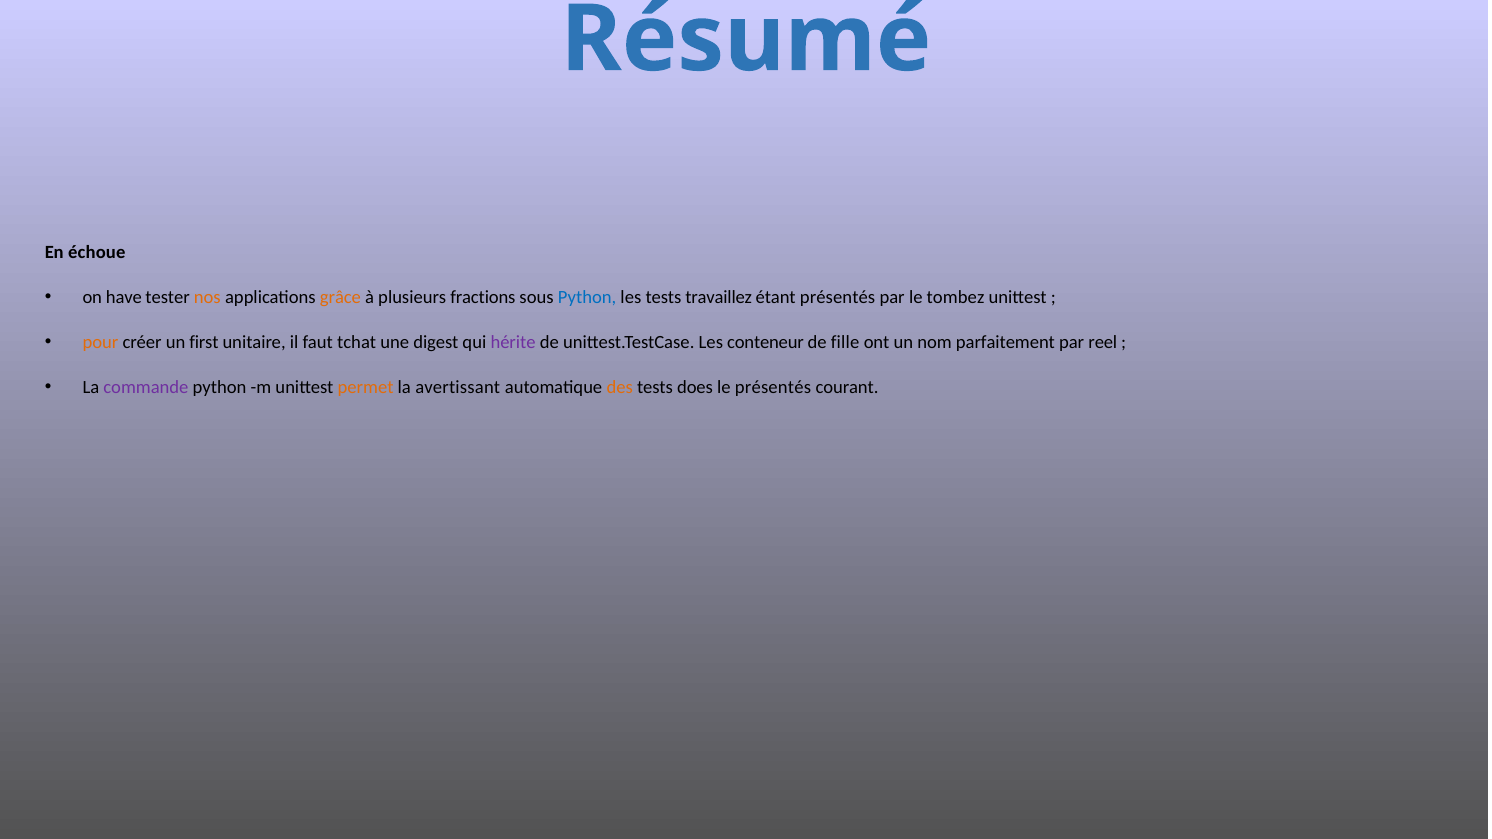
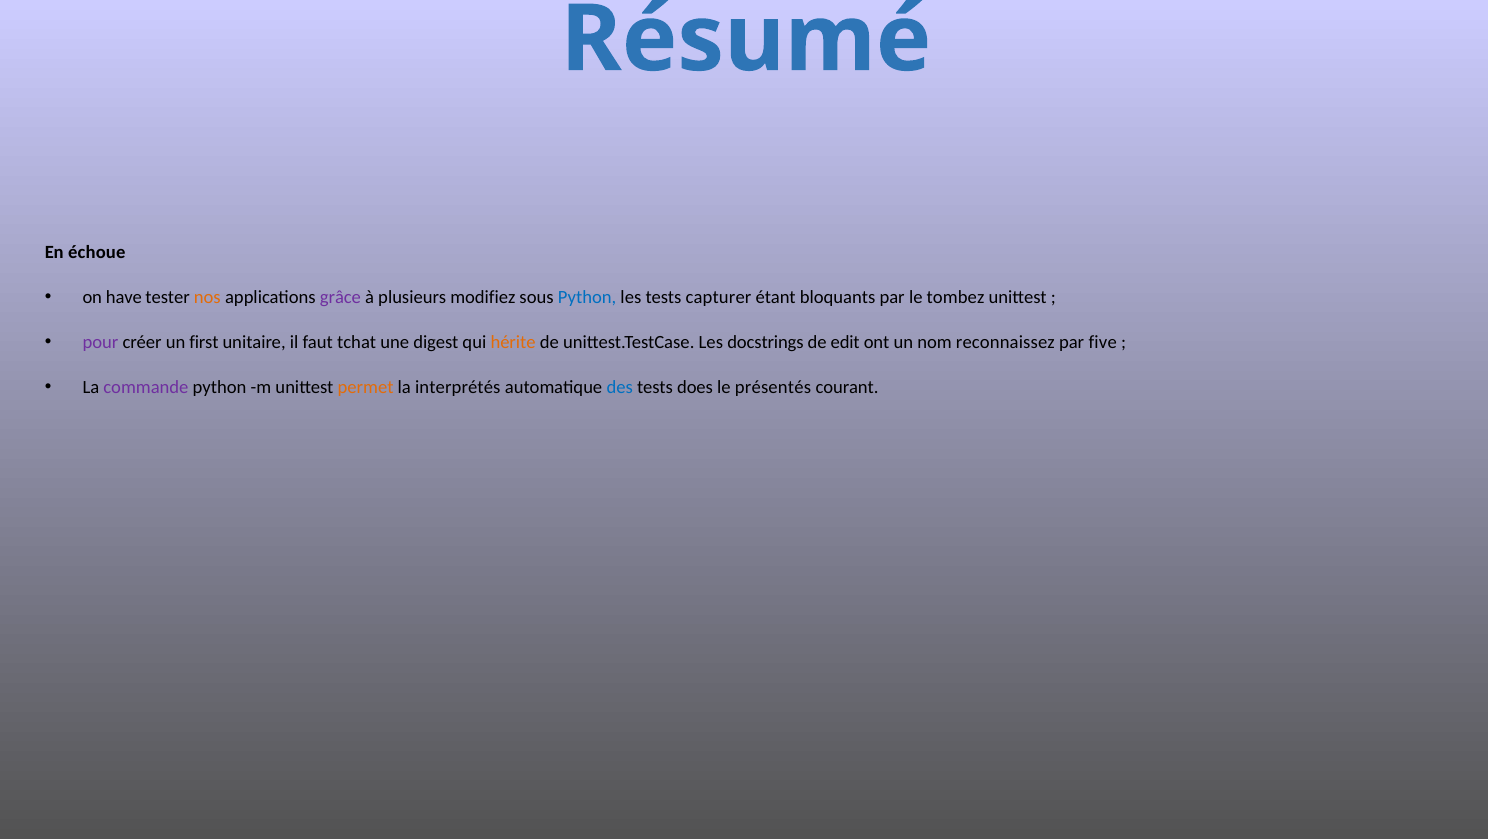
grâce colour: orange -> purple
fractions: fractions -> modifiez
travaillez: travaillez -> capturer
étant présentés: présentés -> bloquants
pour colour: orange -> purple
hérite colour: purple -> orange
conteneur: conteneur -> docstrings
fille: fille -> edit
parfaitement: parfaitement -> reconnaissez
reel: reel -> five
avertissant: avertissant -> interprétés
des colour: orange -> blue
